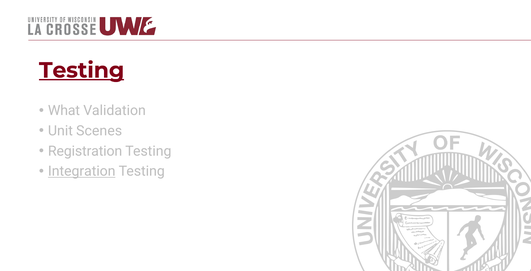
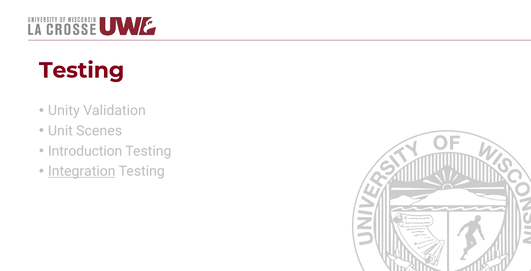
Testing at (82, 70) underline: present -> none
What: What -> Unity
Registration: Registration -> Introduction
